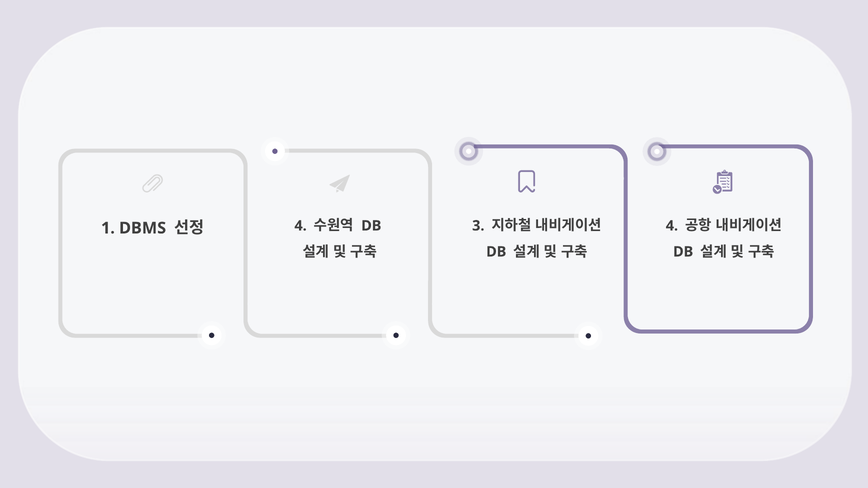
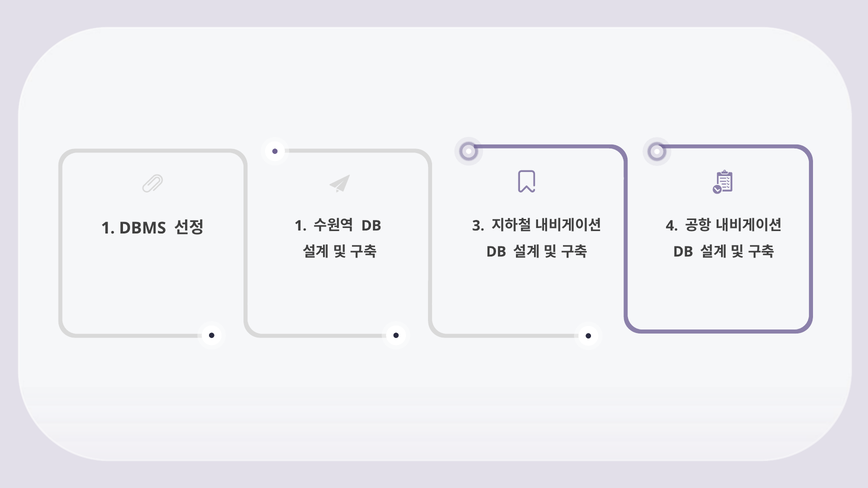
4 at (301, 226): 4 -> 1
